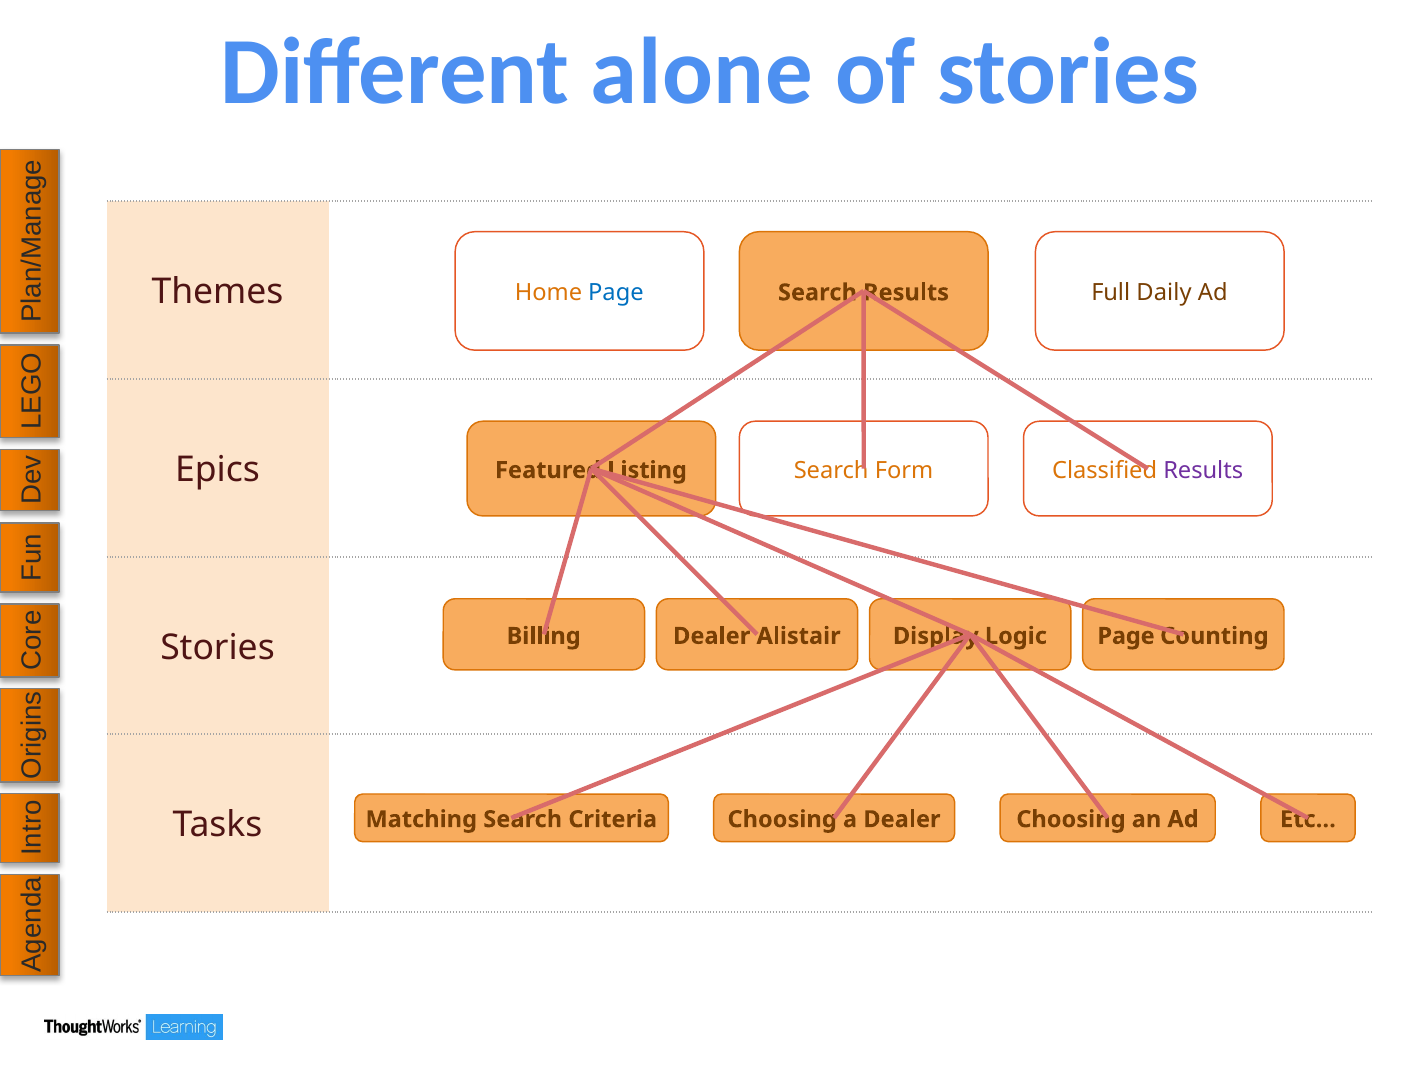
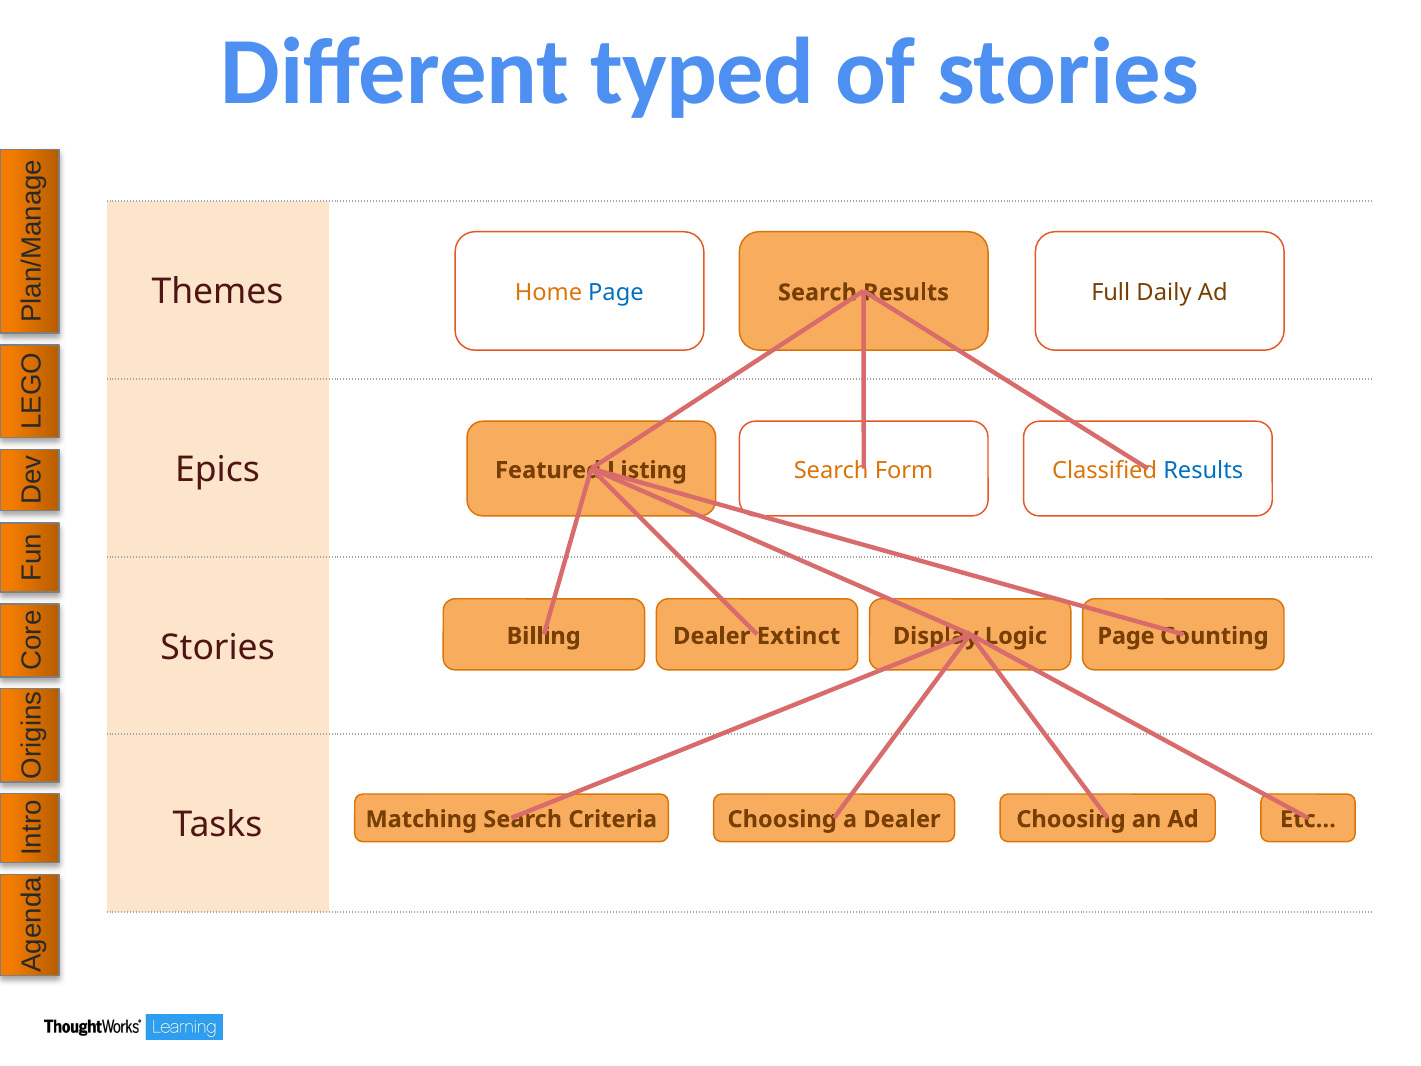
alone: alone -> typed
Results at (1203, 470) colour: purple -> blue
Alistair: Alistair -> Extinct
